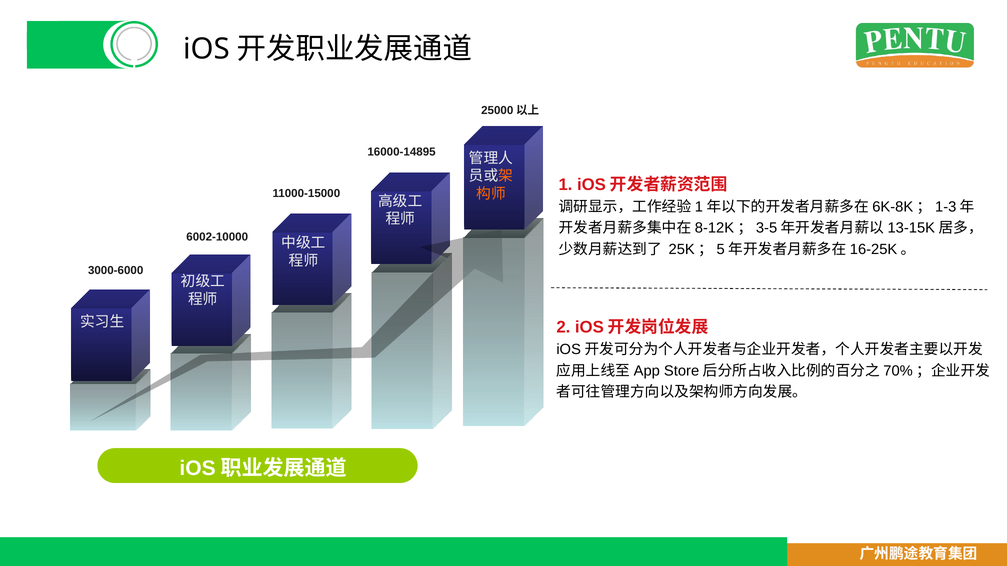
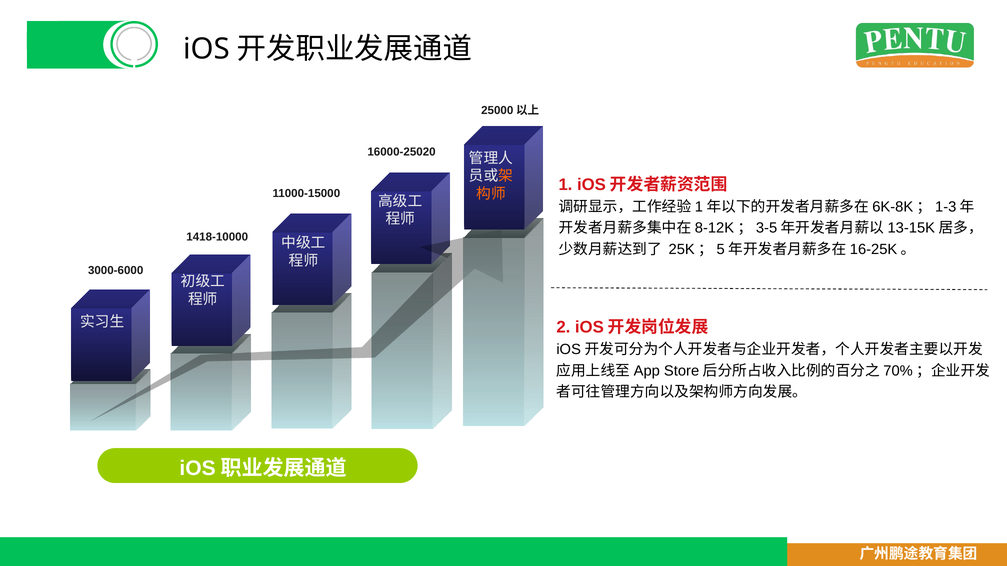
16000-14895: 16000-14895 -> 16000-25020
6002-10000: 6002-10000 -> 1418-10000
